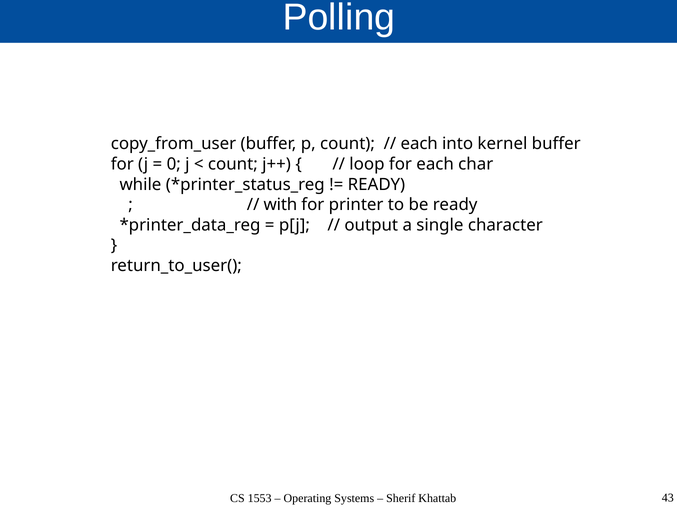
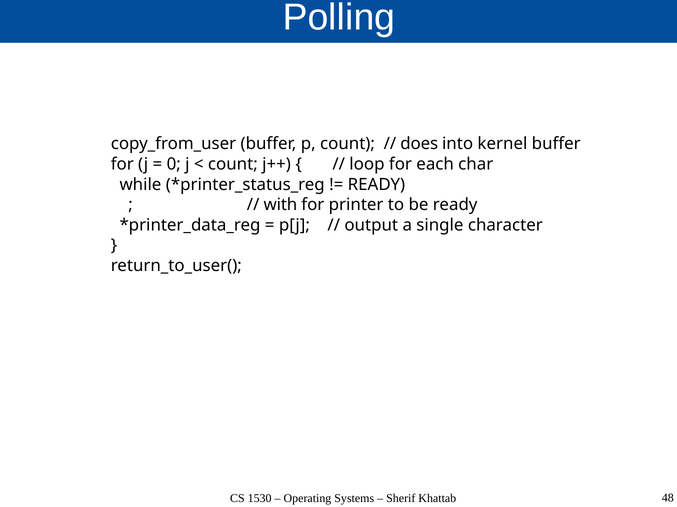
each at (419, 144): each -> does
1553: 1553 -> 1530
43: 43 -> 48
